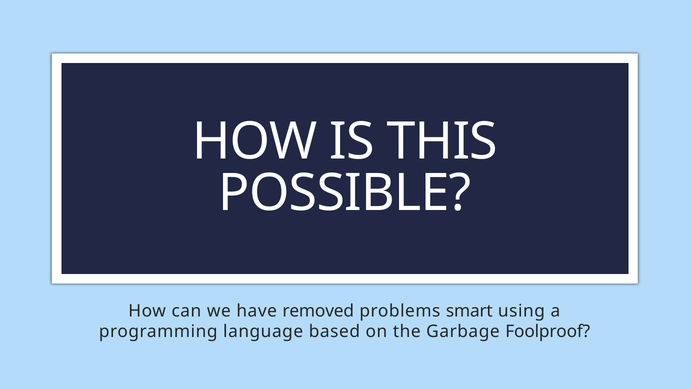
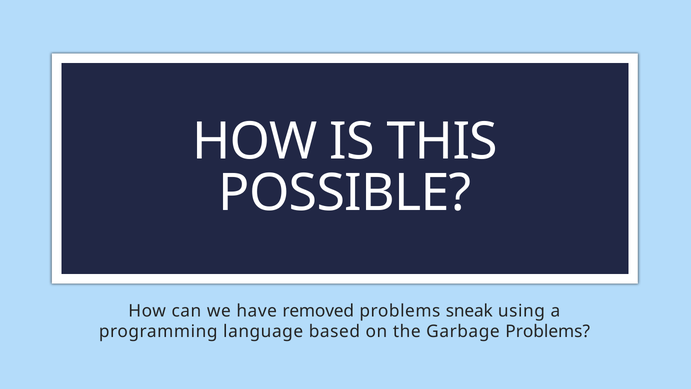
smart: smart -> sneak
Garbage Foolproof: Foolproof -> Problems
